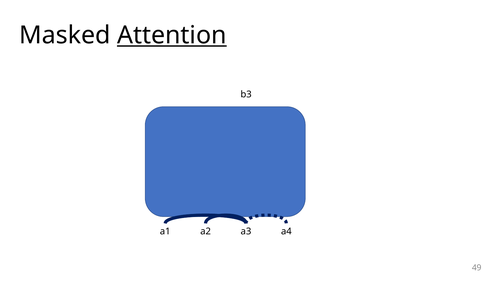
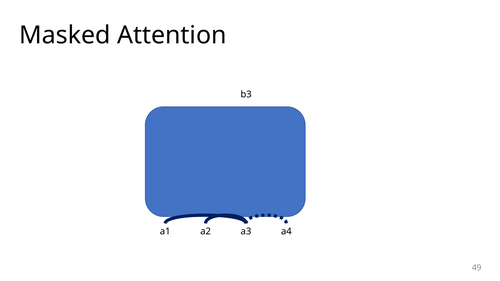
Attention underline: present -> none
